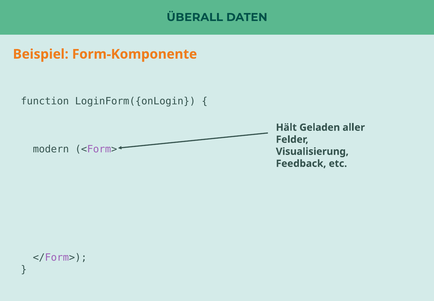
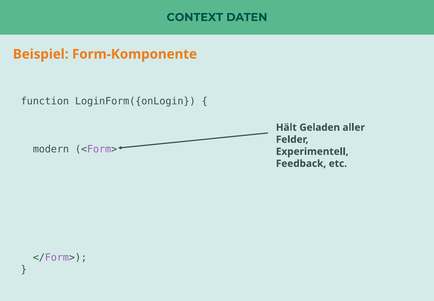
ÜBERALL: ÜBERALL -> CONTEXT
Visualisierung: Visualisierung -> Experimentell
